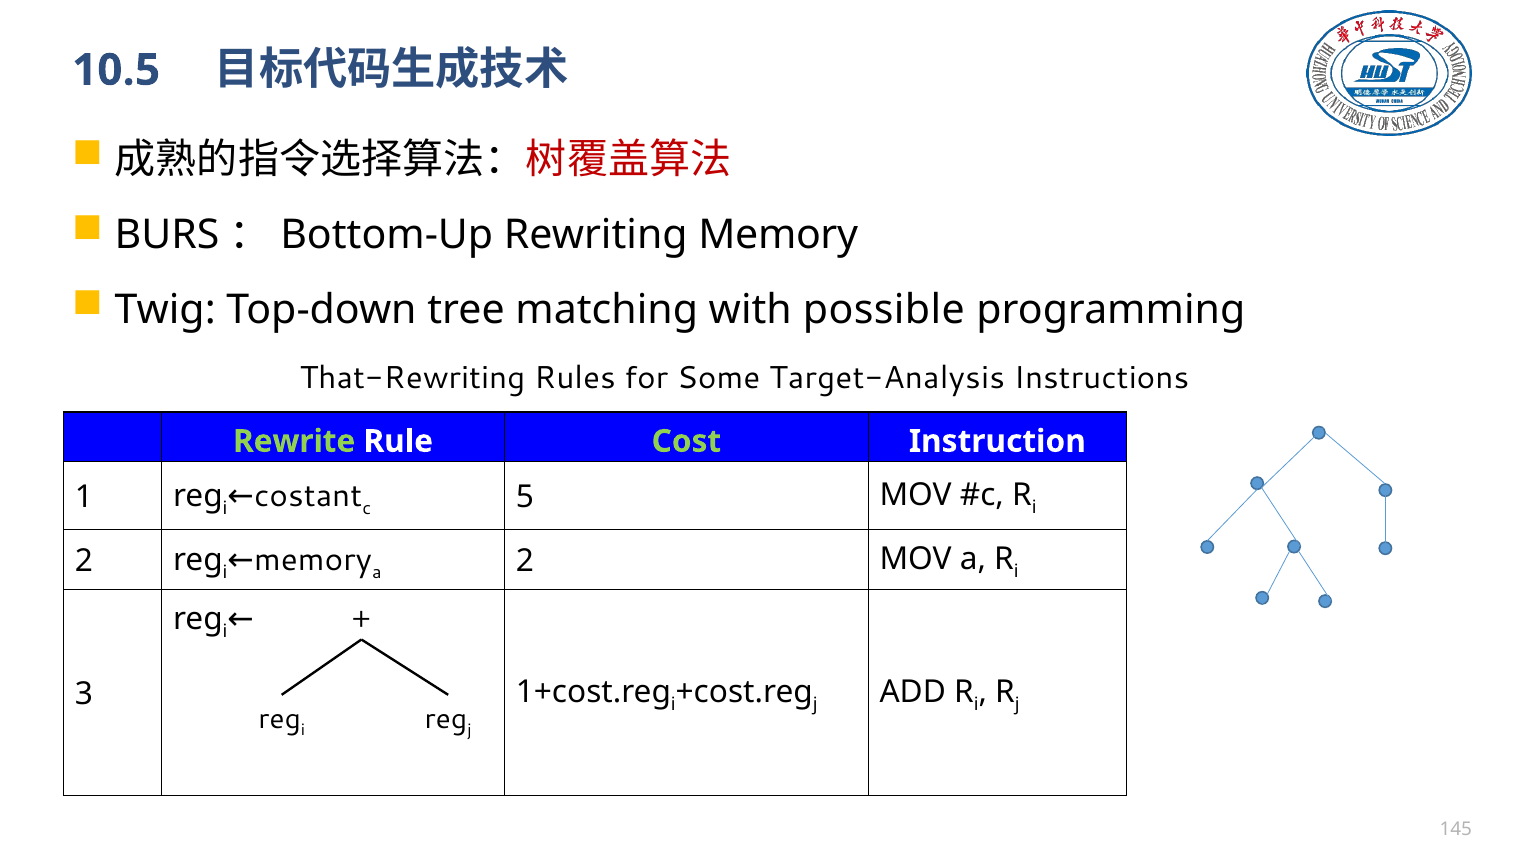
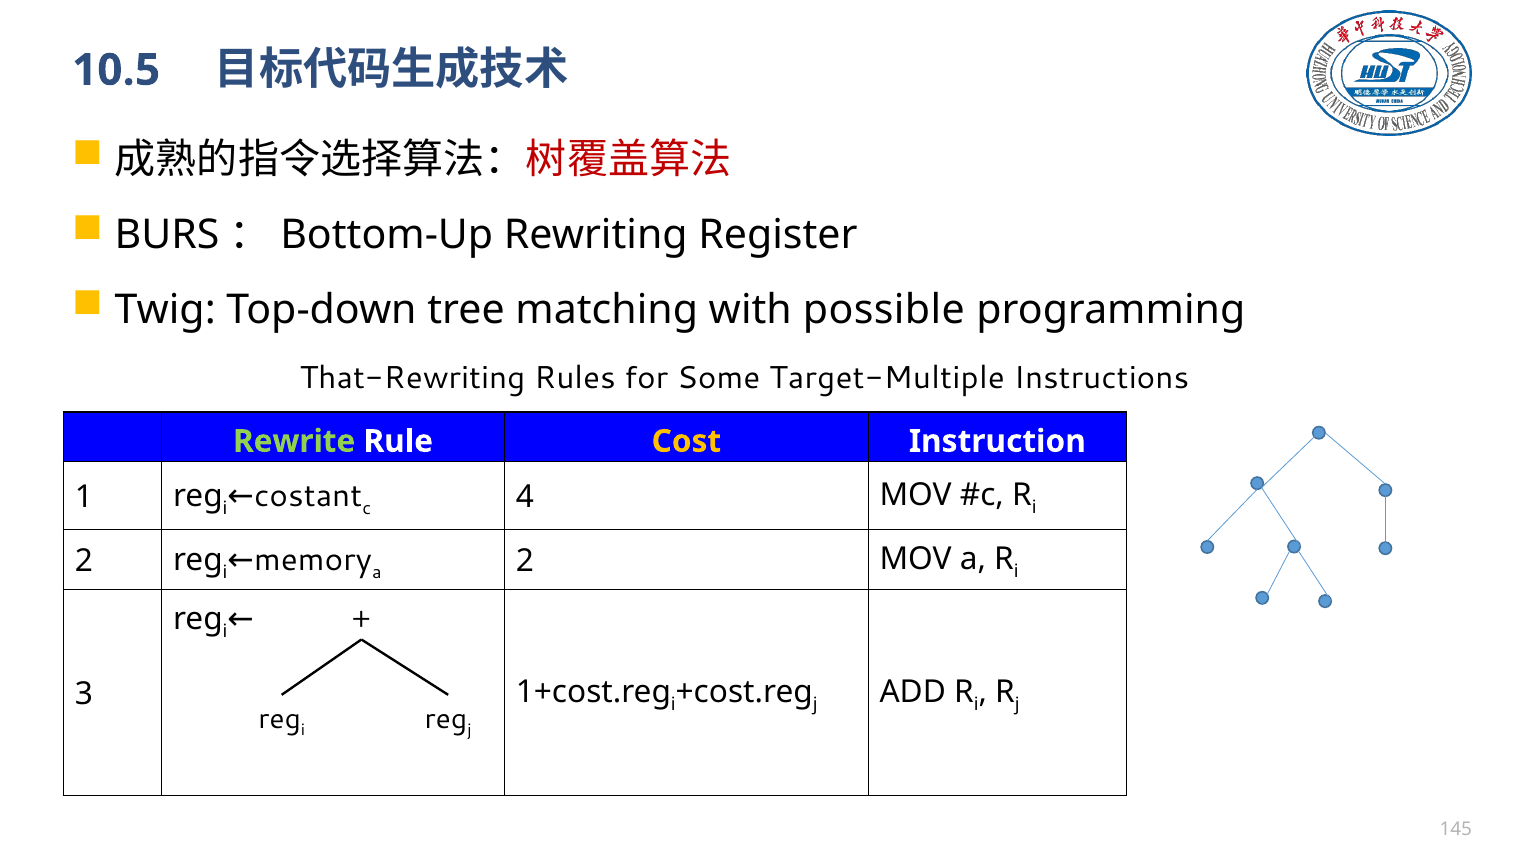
Rewriting Memory: Memory -> Register
Target-Analysis: Target-Analysis -> Target-Multiple
Cost colour: light green -> yellow
5: 5 -> 4
